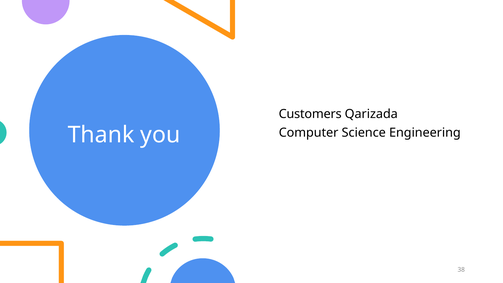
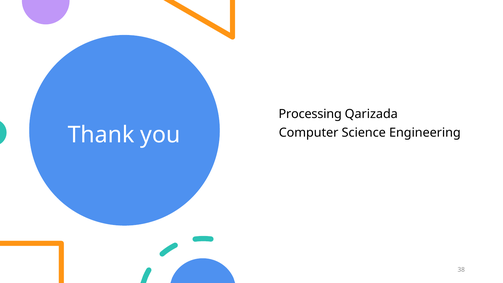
Customers: Customers -> Processing
